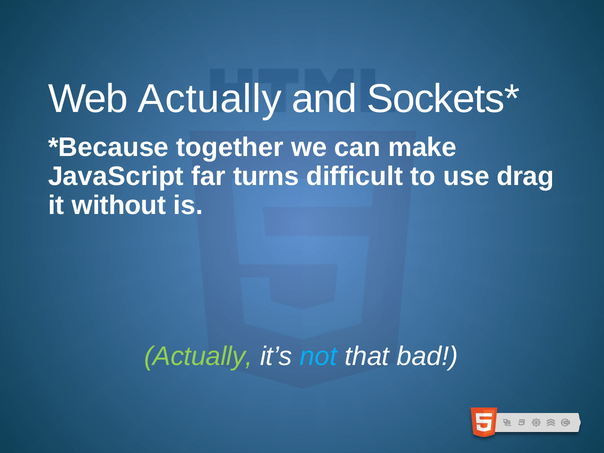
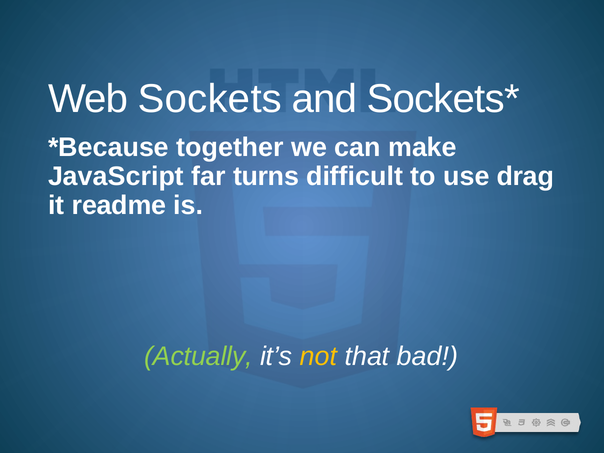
Web Actually: Actually -> Sockets
without: without -> readme
not colour: light blue -> yellow
